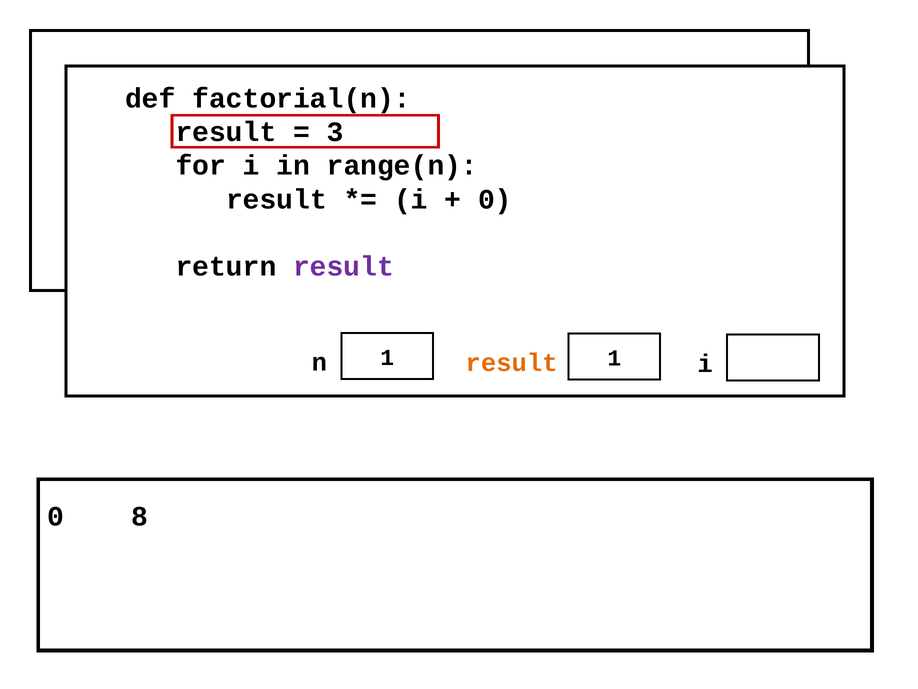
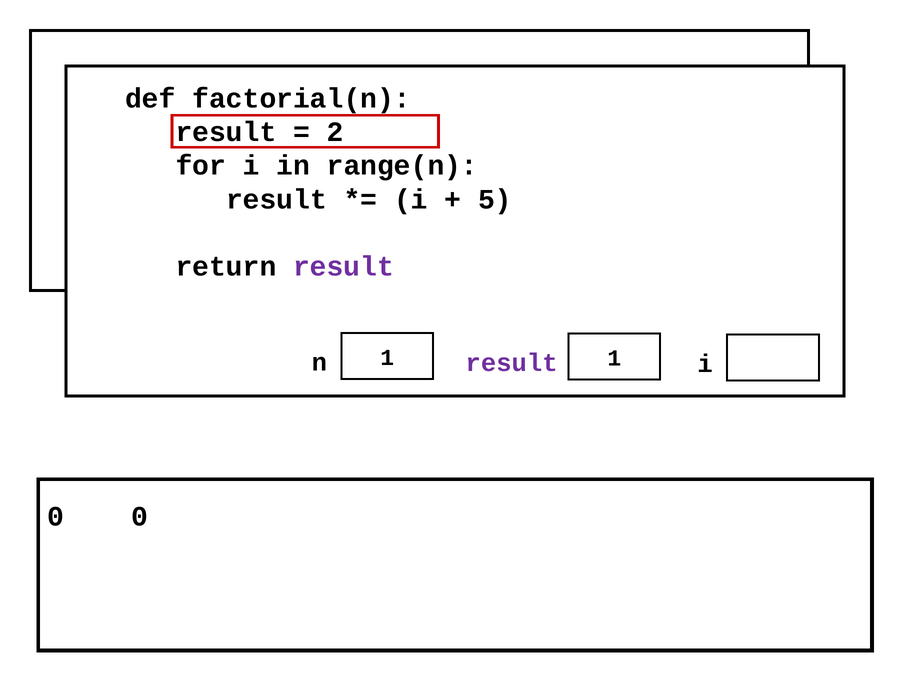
3: 3 -> 2
0 at (495, 199): 0 -> 5
result at (512, 363) colour: orange -> purple
0 8: 8 -> 0
